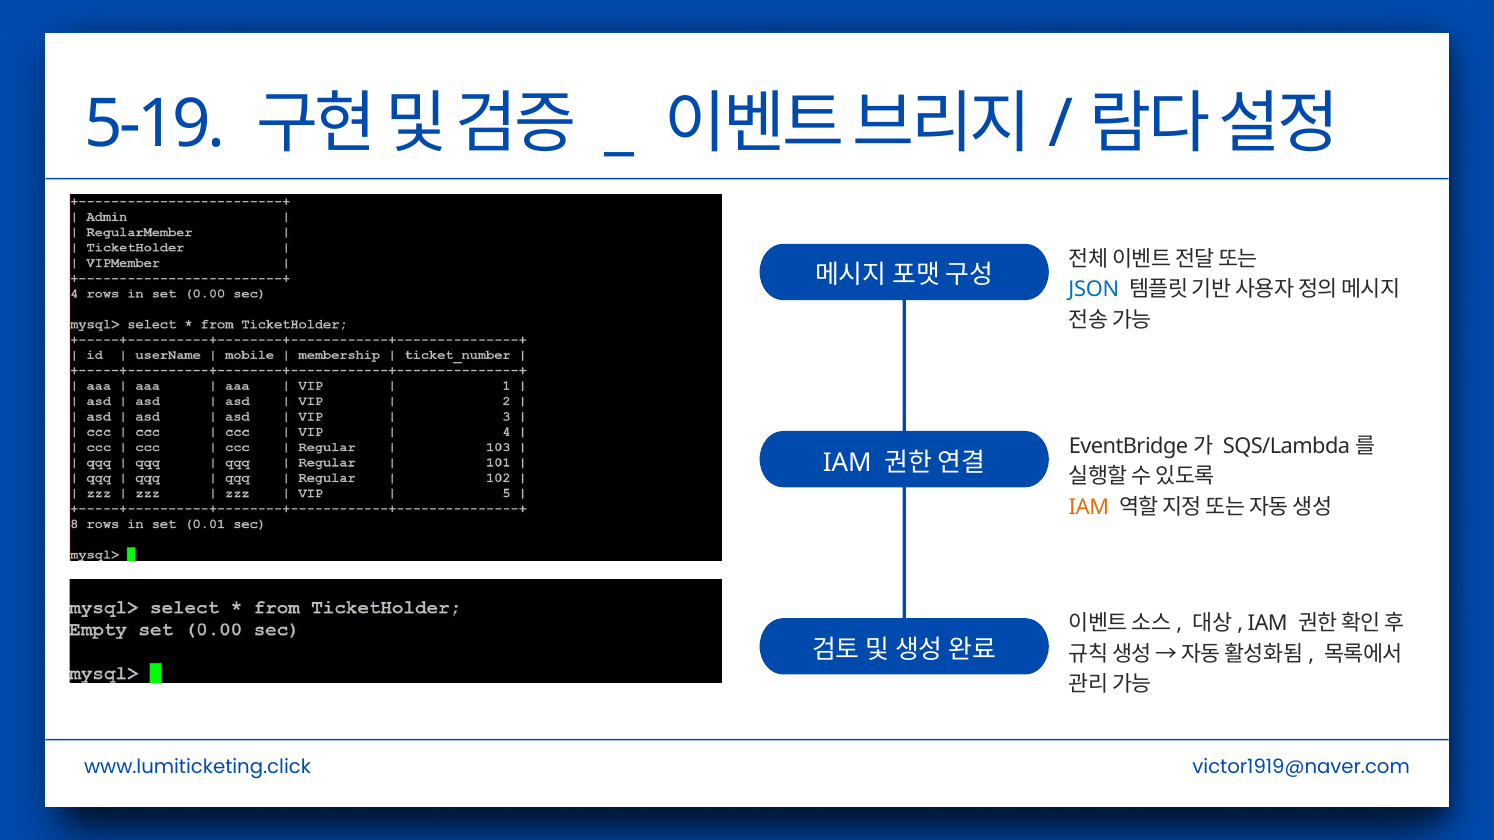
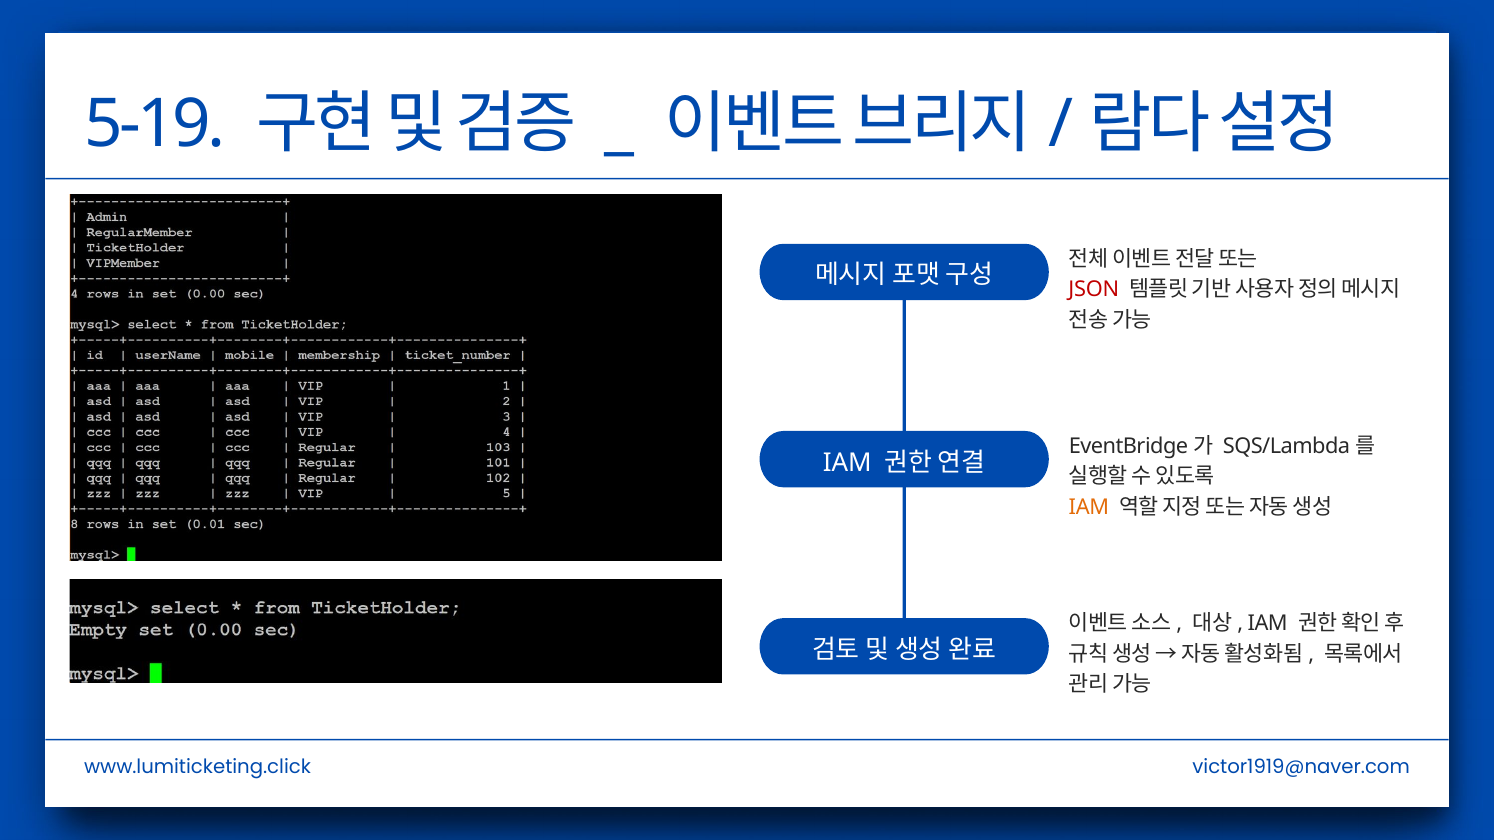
JSON colour: blue -> red
